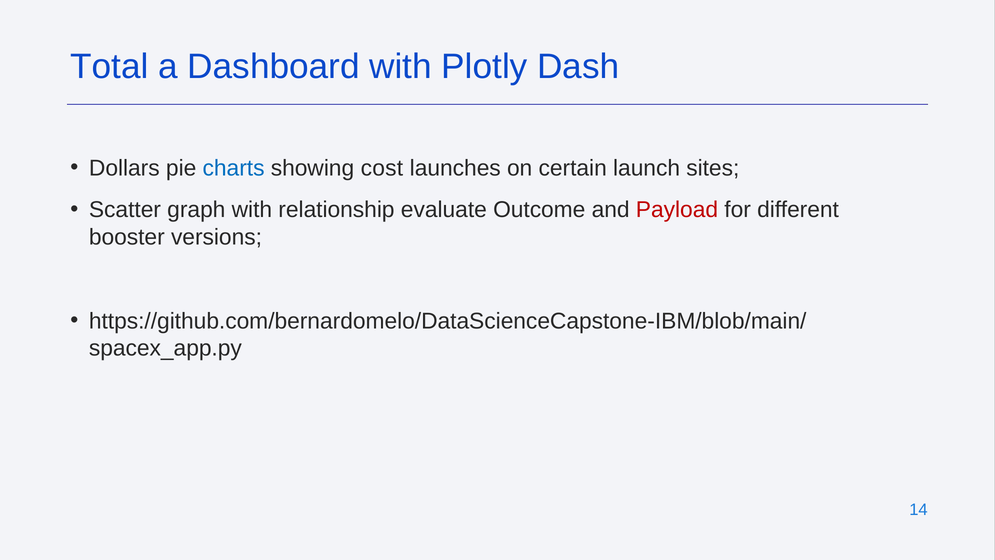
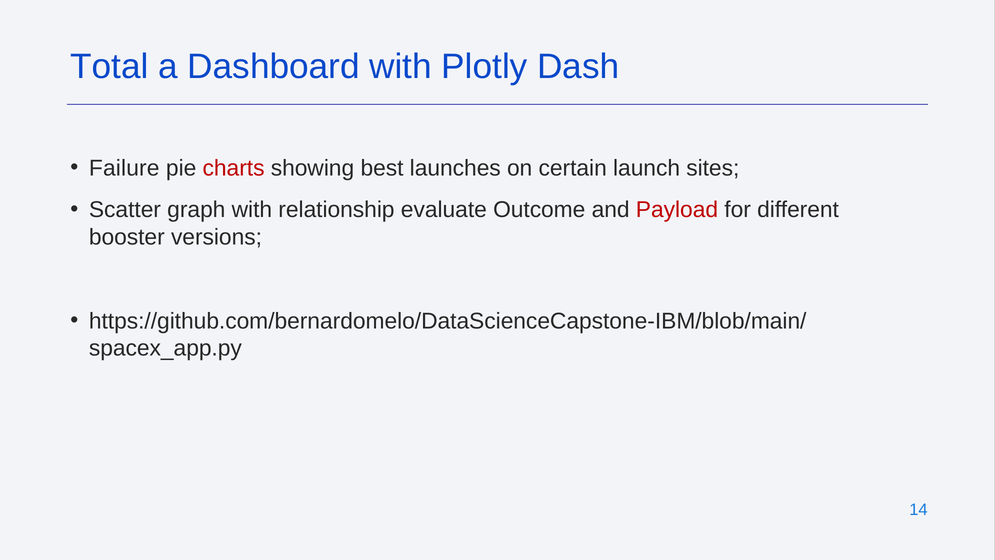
Dollars: Dollars -> Failure
charts colour: blue -> red
cost: cost -> best
